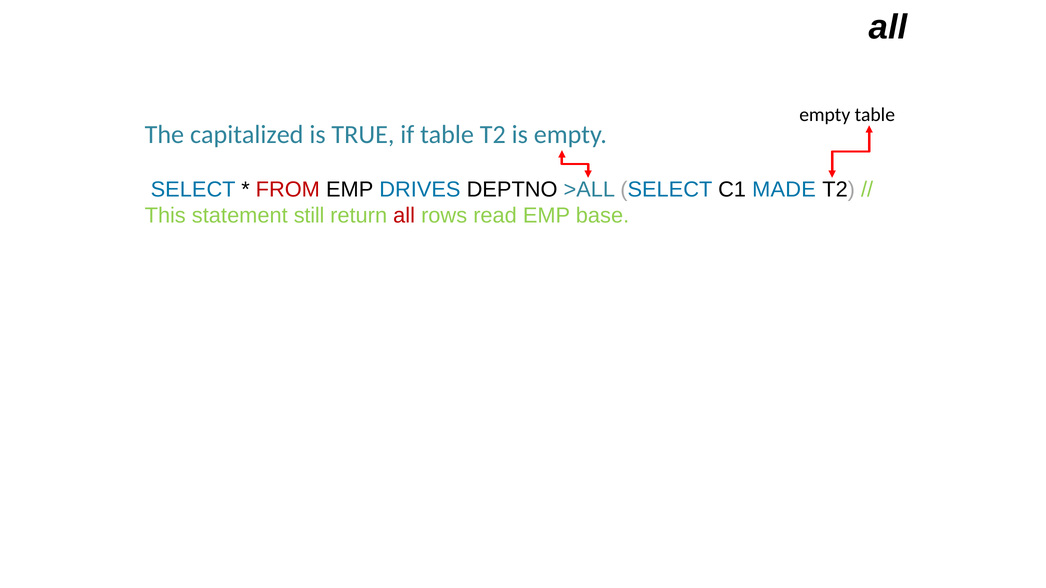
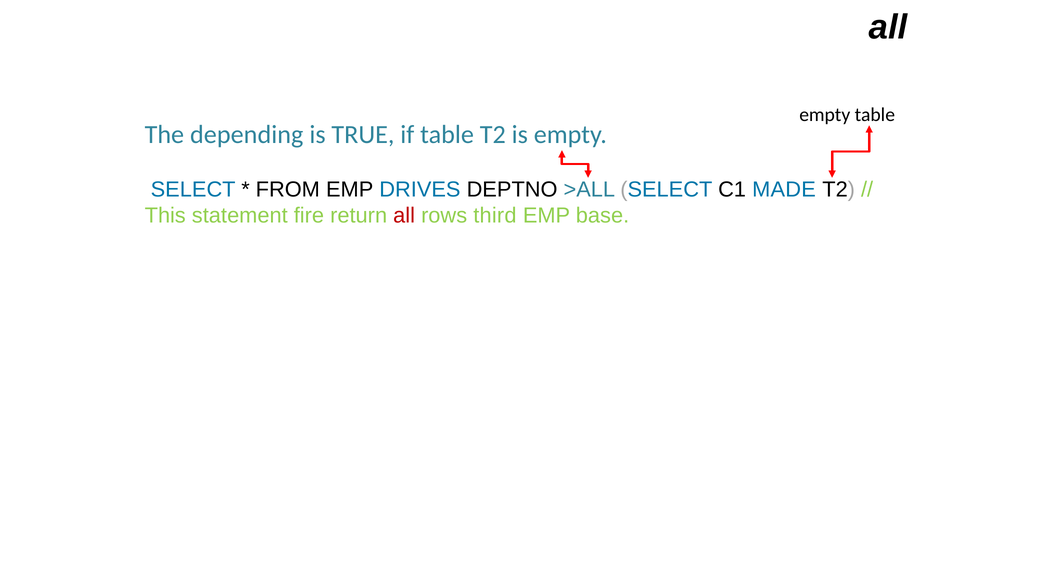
capitalized: capitalized -> depending
FROM colour: red -> black
still: still -> fire
read: read -> third
